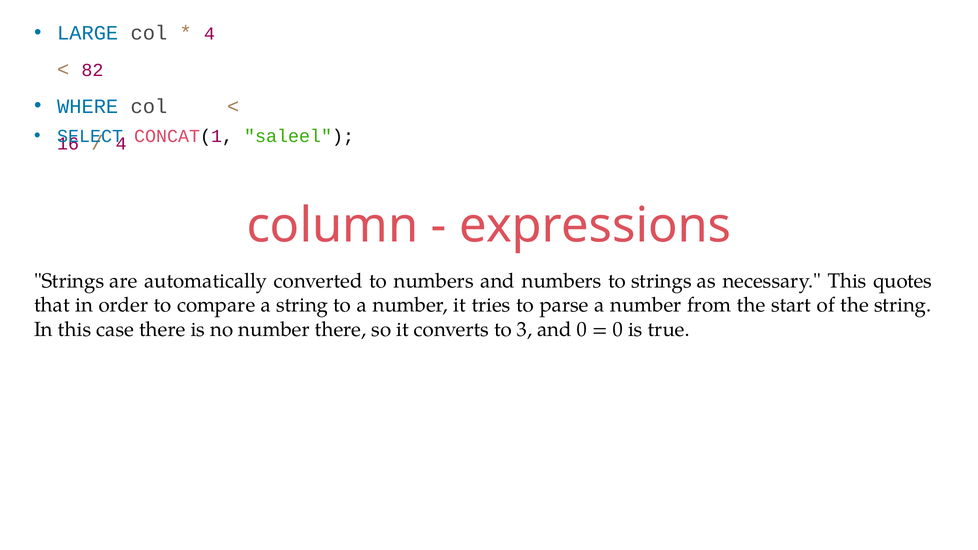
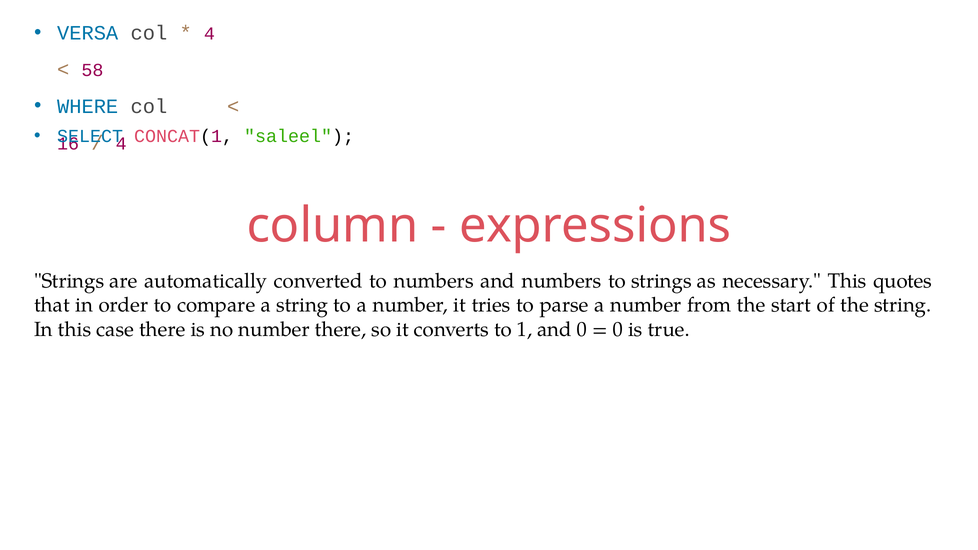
LARGE: LARGE -> VERSA
82: 82 -> 58
3: 3 -> 1
